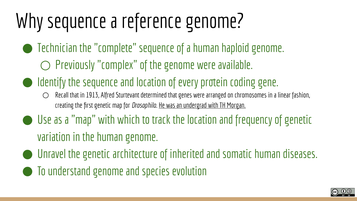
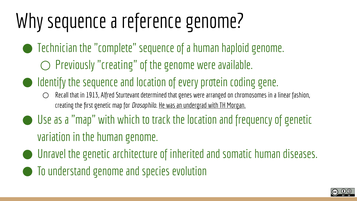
Previously complex: complex -> creating
